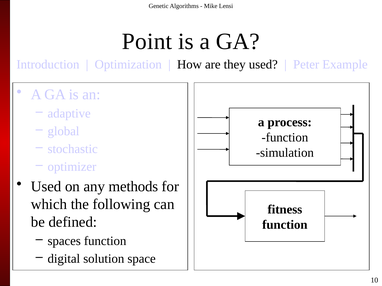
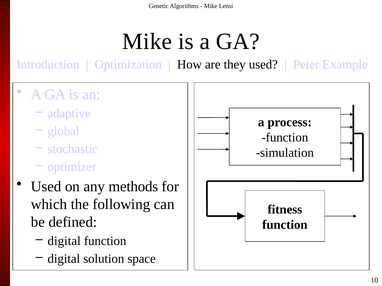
Point at (147, 41): Point -> Mike
spaces at (64, 241): spaces -> digital
